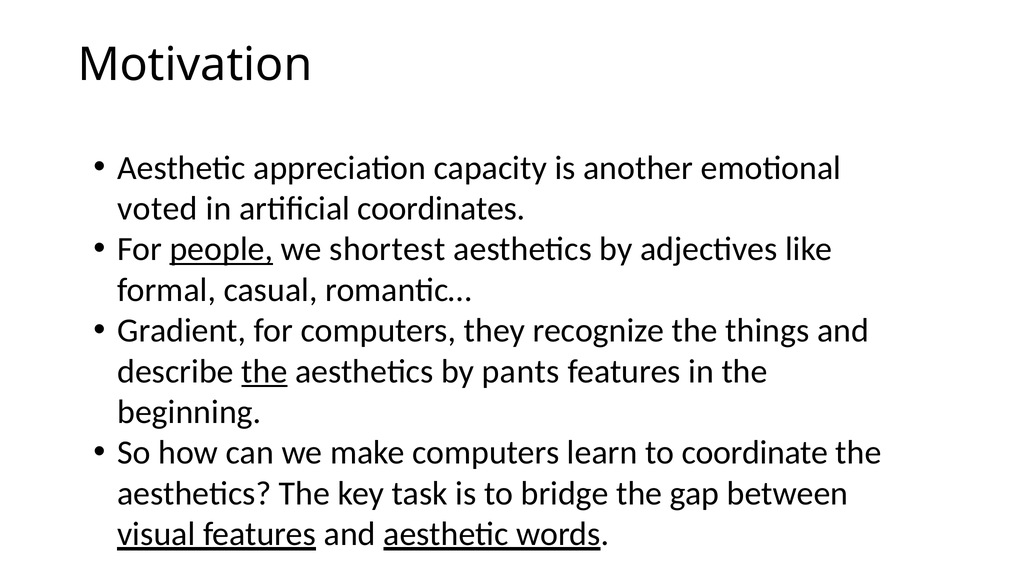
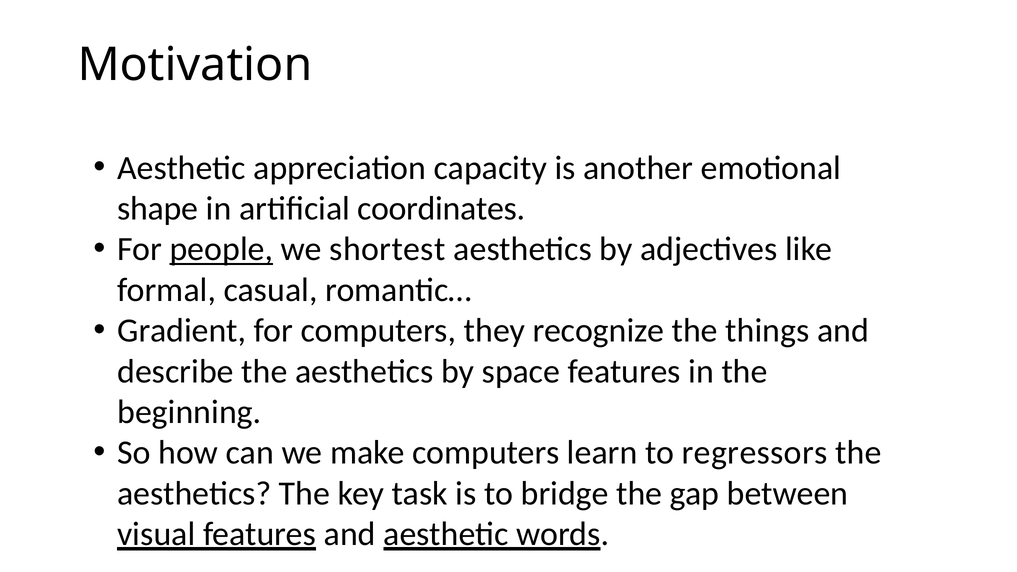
voted: voted -> shape
the at (264, 371) underline: present -> none
pants: pants -> space
coordinate: coordinate -> regressors
